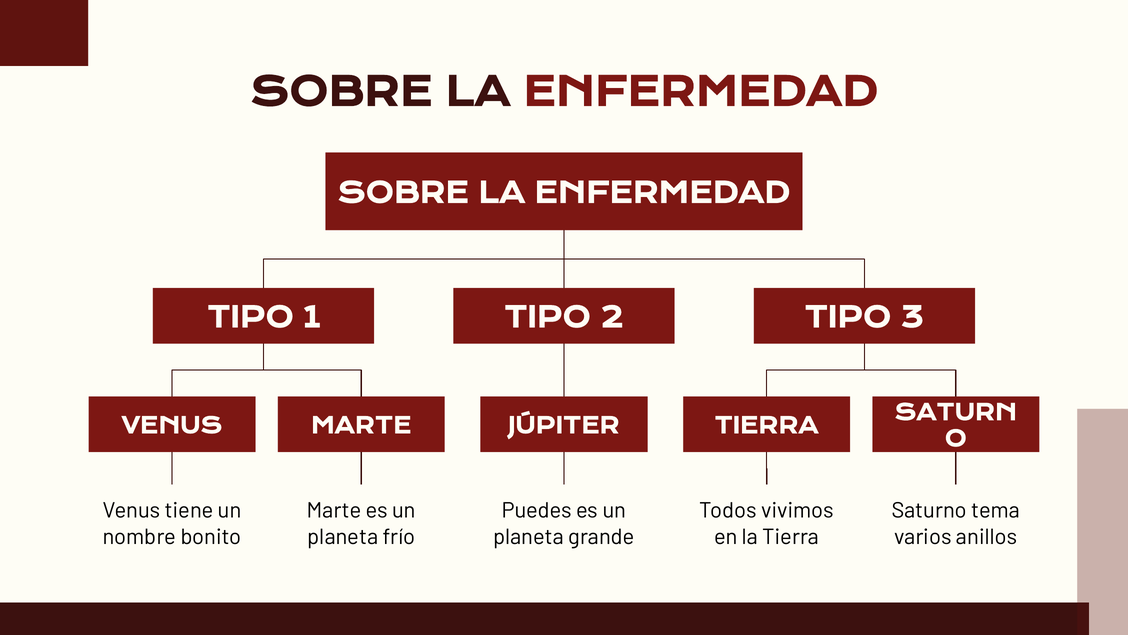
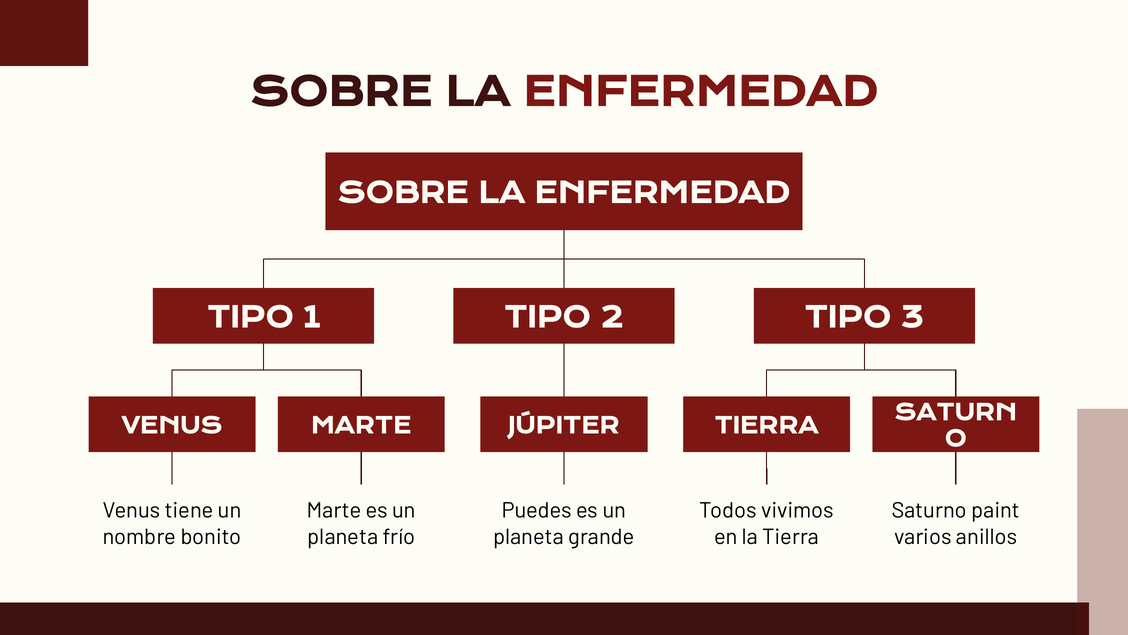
tema: tema -> paint
